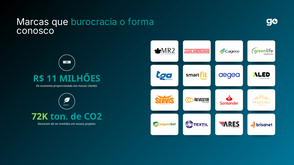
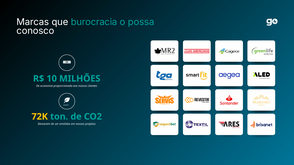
forma: forma -> possa
11: 11 -> 10
72K colour: light green -> yellow
